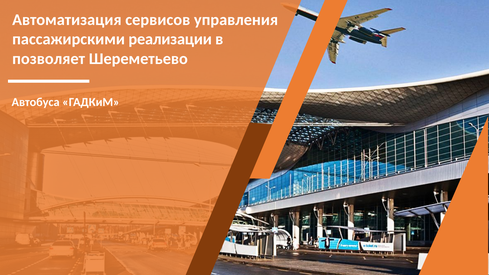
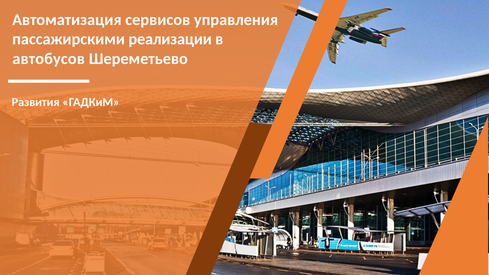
позволяет: позволяет -> автобусов
Автобуса: Автобуса -> Развития
